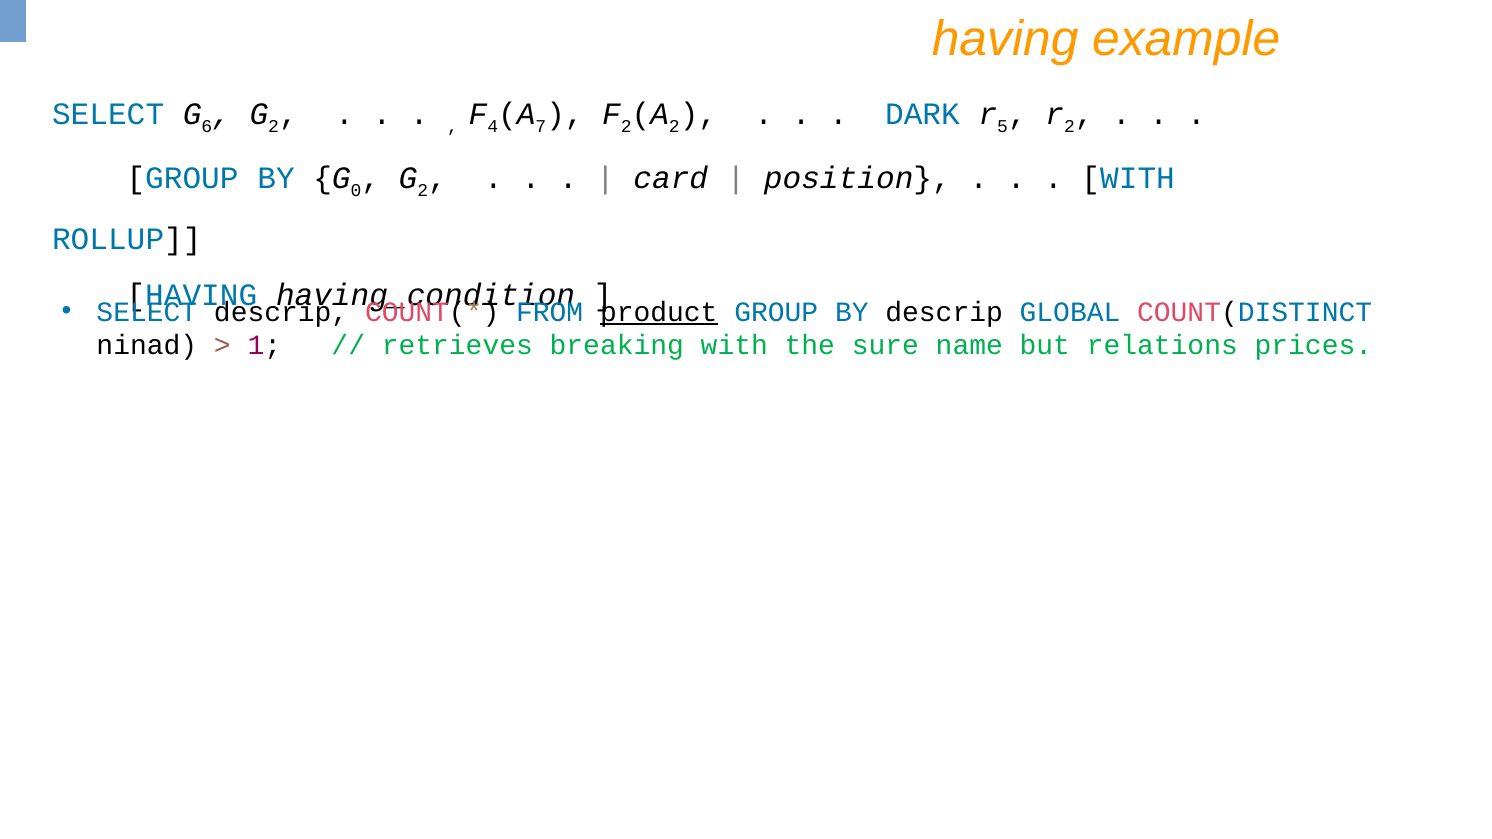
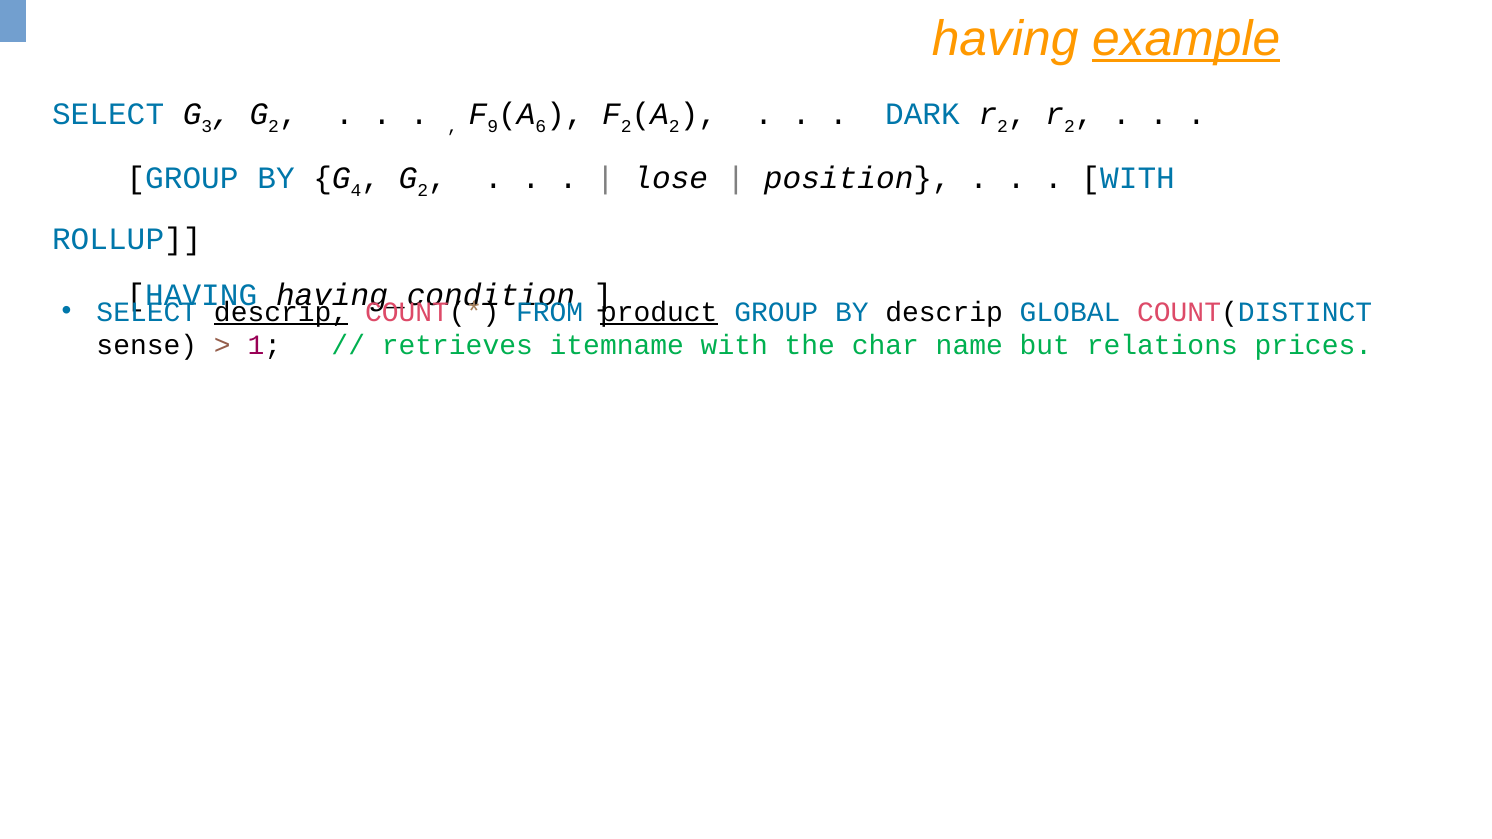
example underline: none -> present
6: 6 -> 3
4: 4 -> 9
7: 7 -> 6
5 at (1003, 127): 5 -> 2
0: 0 -> 4
card: card -> lose
descrip at (281, 312) underline: none -> present
ninad: ninad -> sense
breaking: breaking -> itemname
sure: sure -> char
